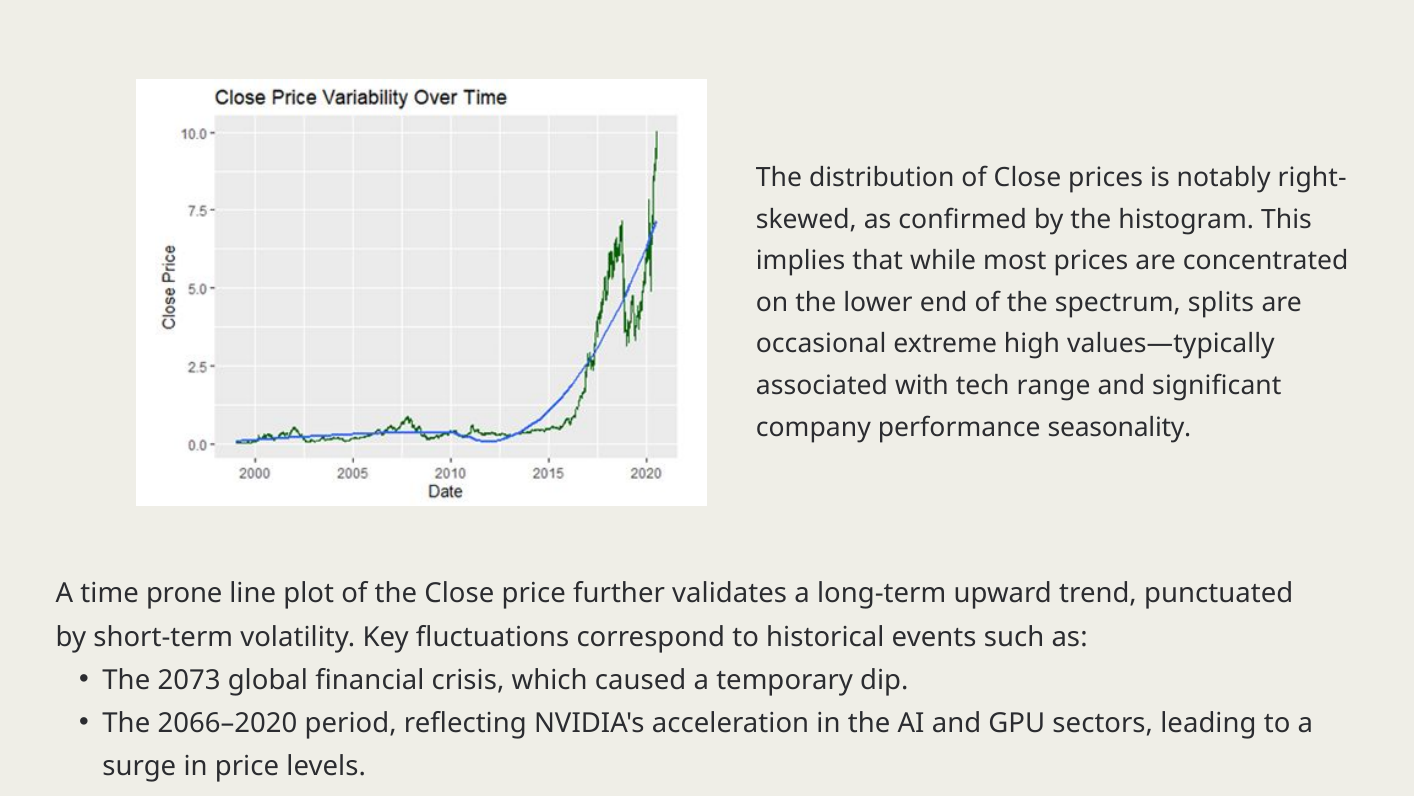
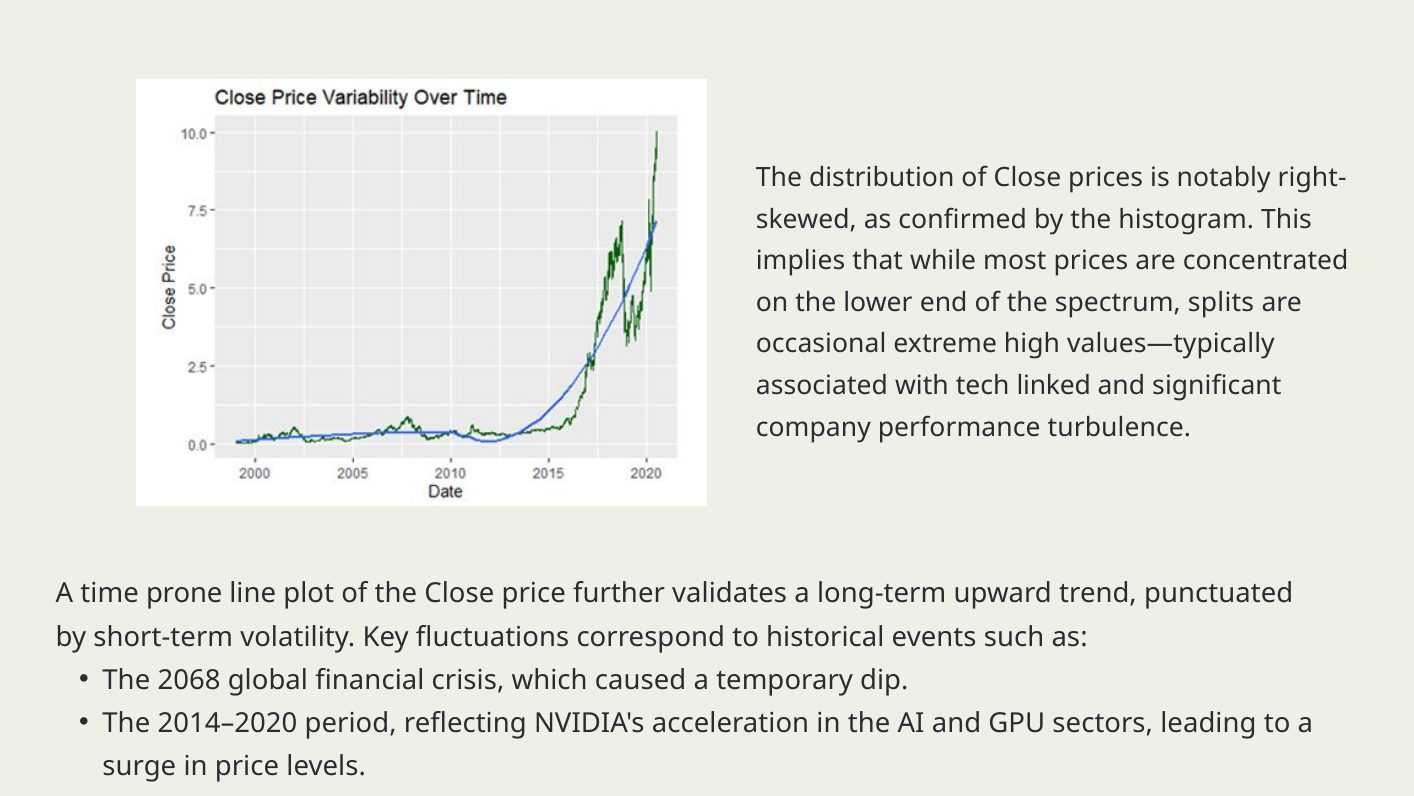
range: range -> linked
seasonality: seasonality -> turbulence
2073: 2073 -> 2068
2066–2020: 2066–2020 -> 2014–2020
